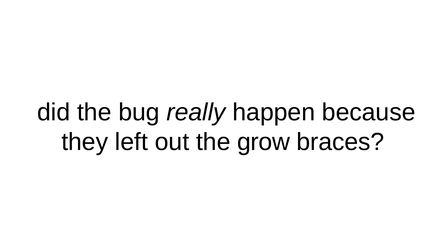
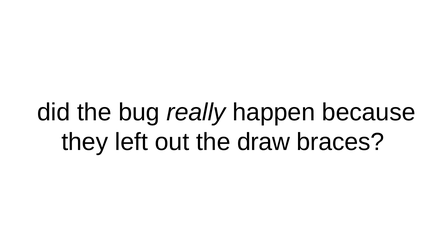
grow: grow -> draw
